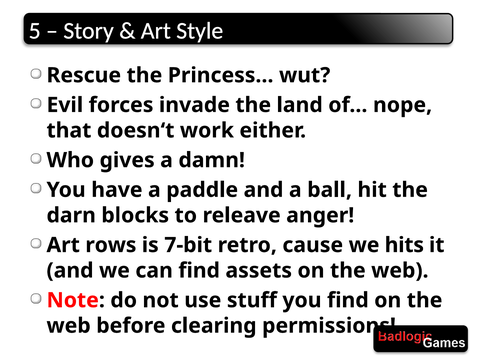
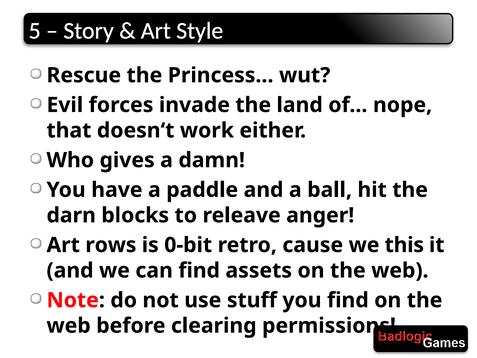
7-bit: 7-bit -> 0-bit
hits: hits -> this
